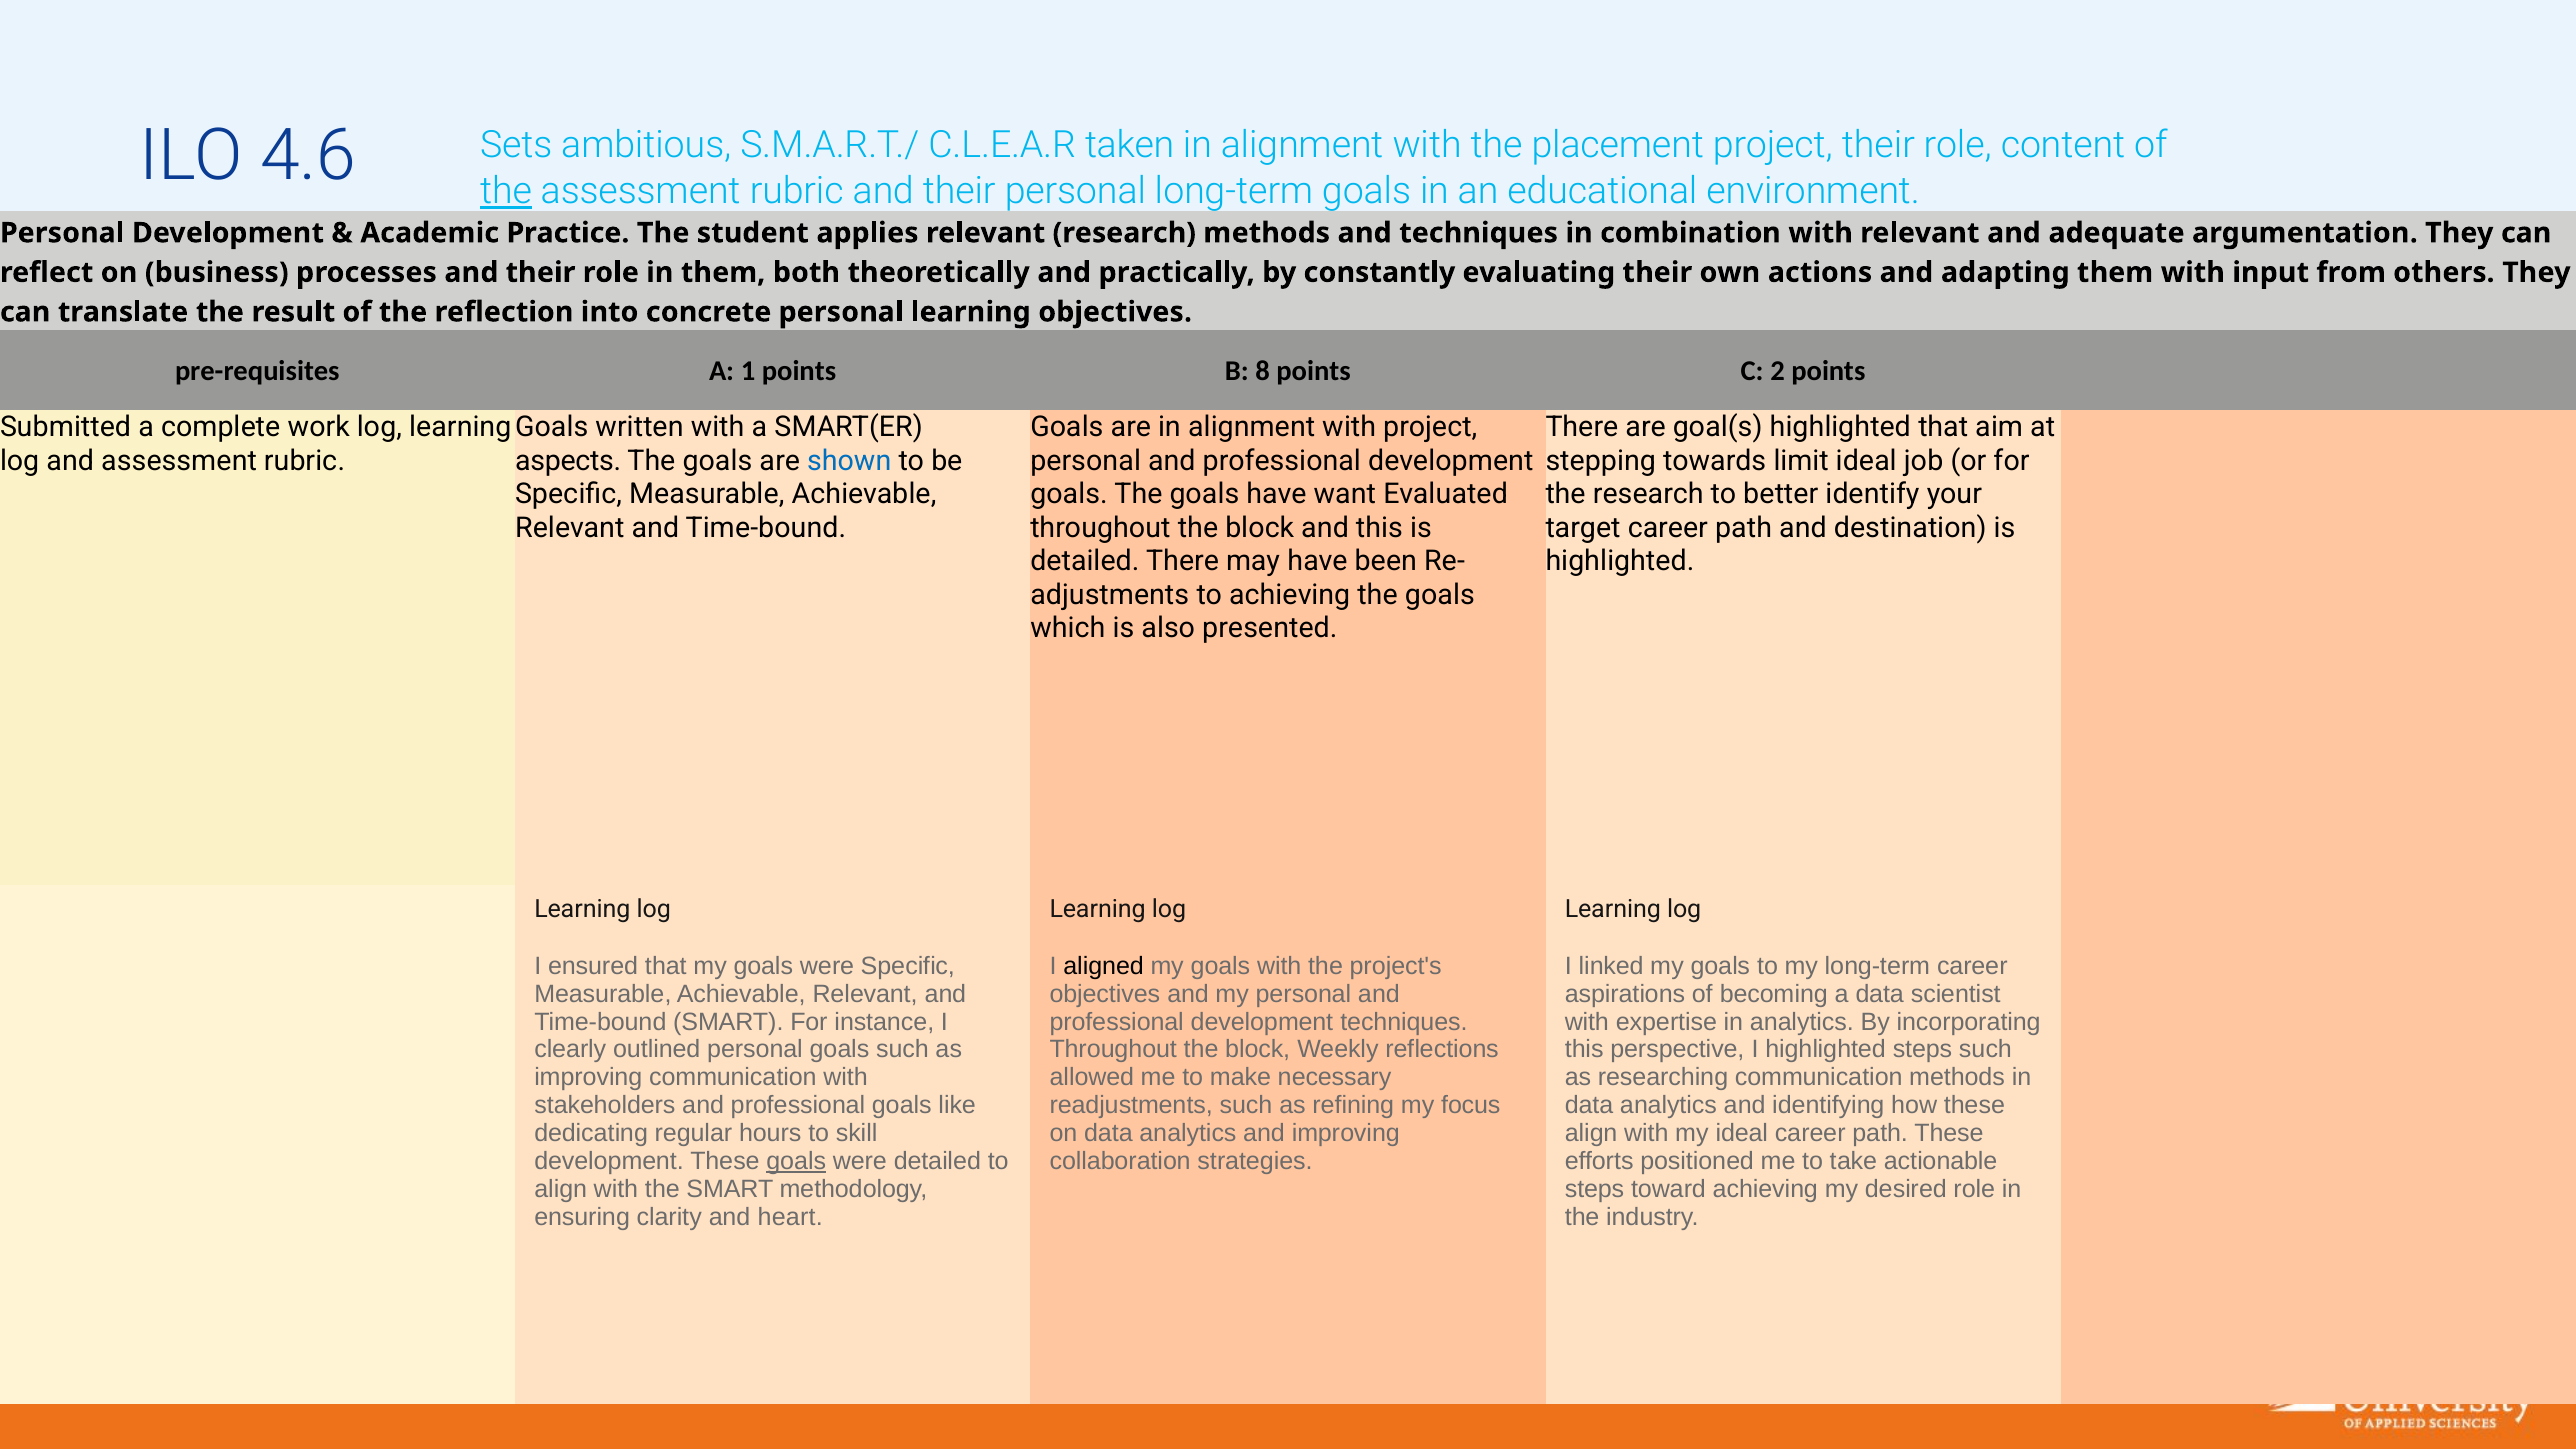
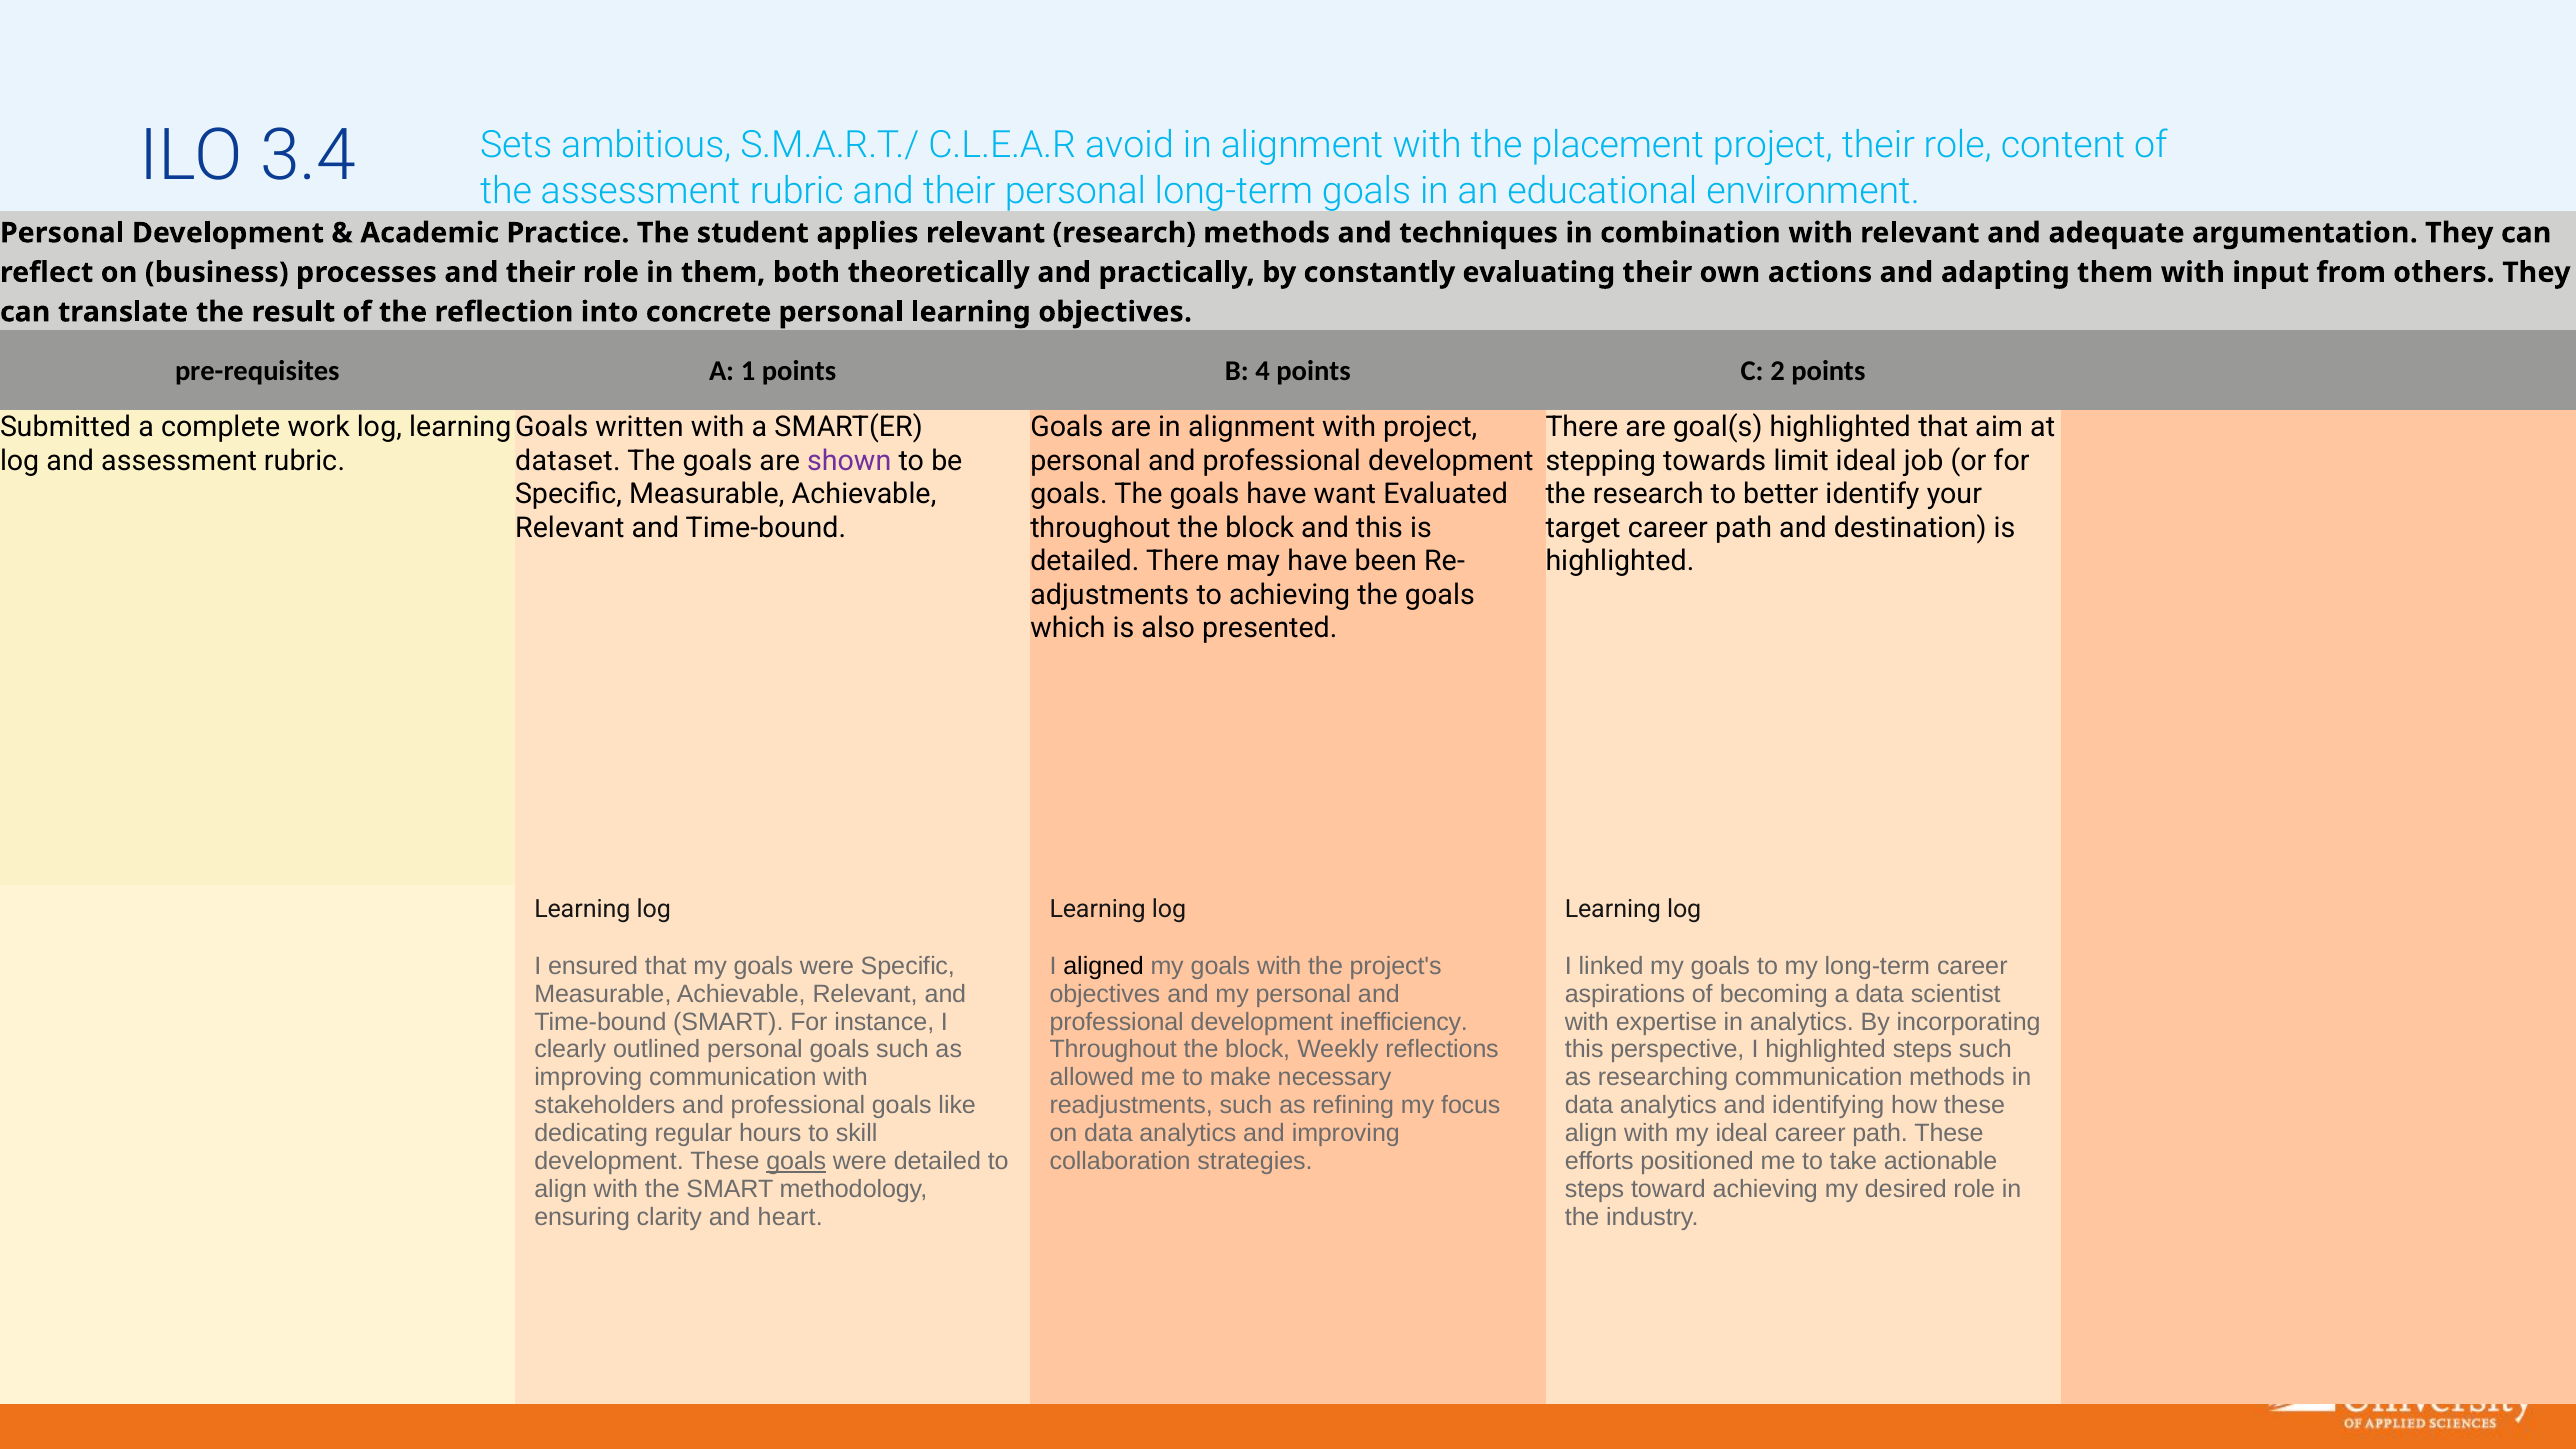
4.6: 4.6 -> 3.4
taken: taken -> avoid
the at (506, 191) underline: present -> none
8: 8 -> 4
aspects: aspects -> dataset
shown colour: blue -> purple
development techniques: techniques -> inefficiency
